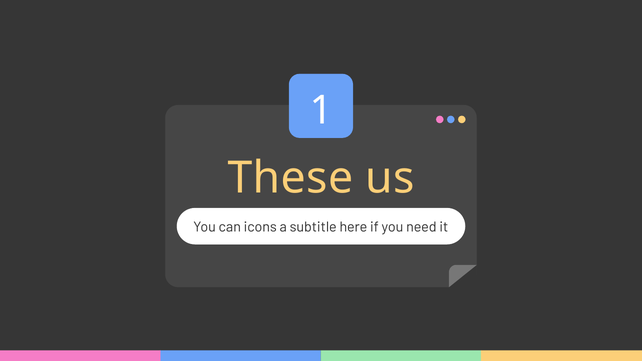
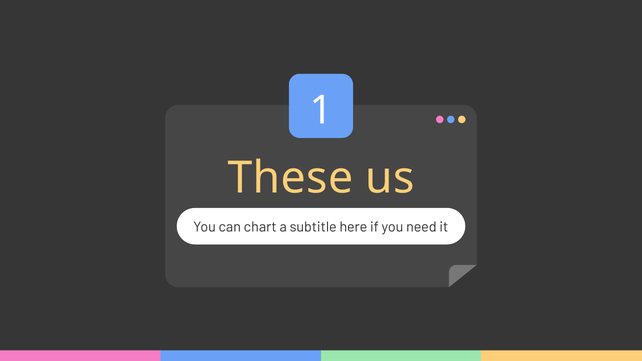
icons: icons -> chart
